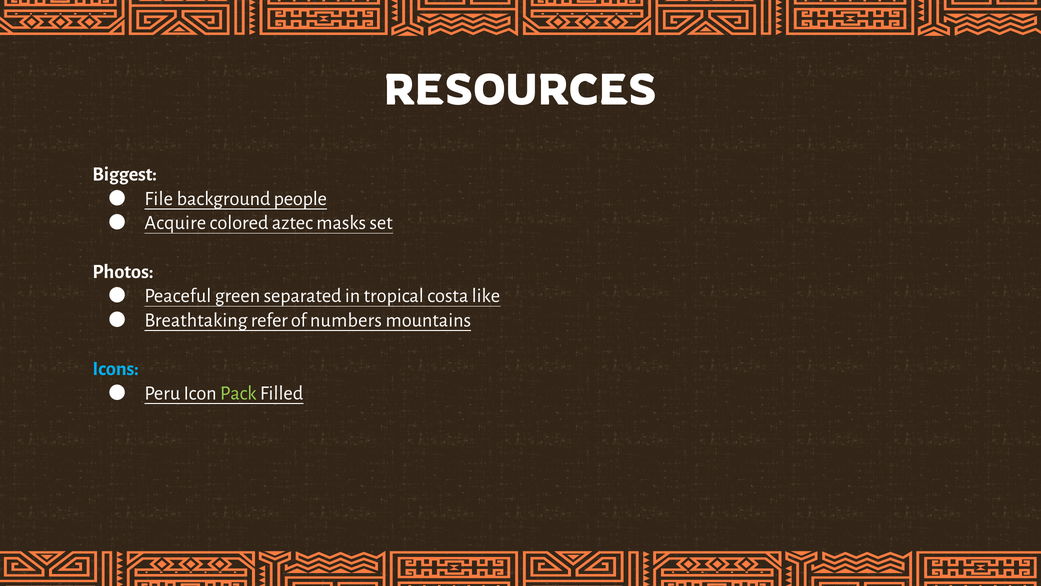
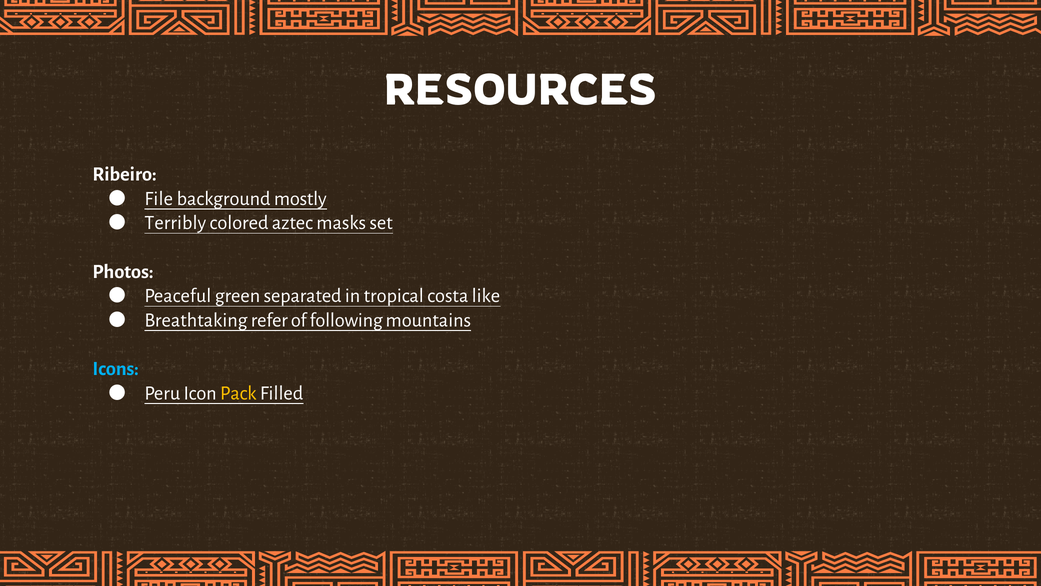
Biggest: Biggest -> Ribeiro
people: people -> mostly
Acquire: Acquire -> Terribly
numbers: numbers -> following
Pack colour: light green -> yellow
